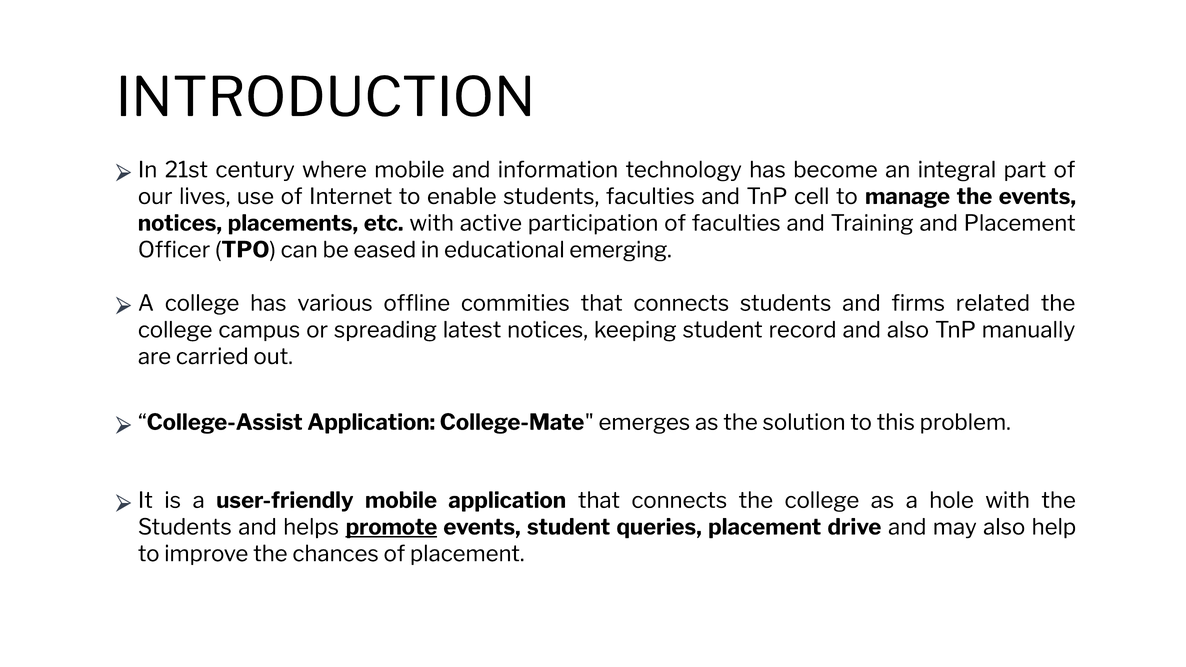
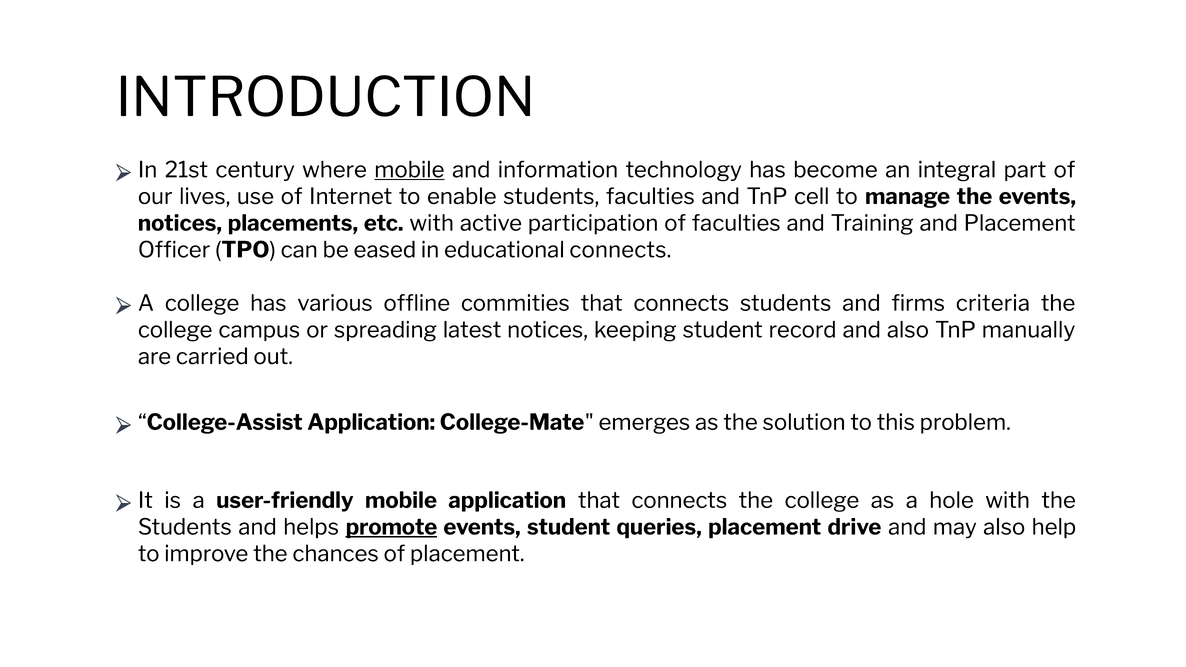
mobile at (409, 170) underline: none -> present
educational emerging: emerging -> connects
related: related -> criteria
